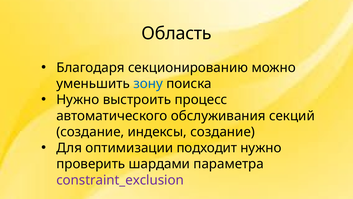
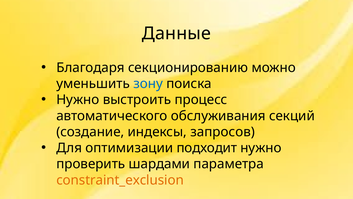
Область: Область -> Данные
индексы создание: создание -> запросов
constraint_exclusion colour: purple -> orange
